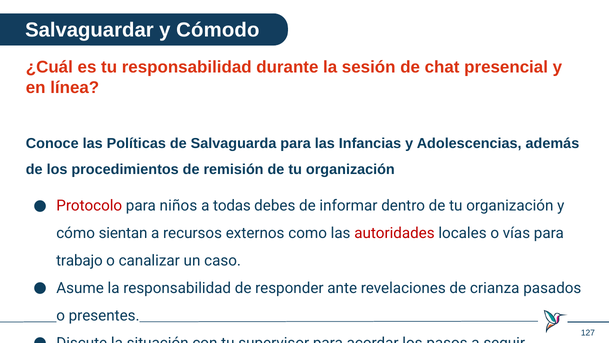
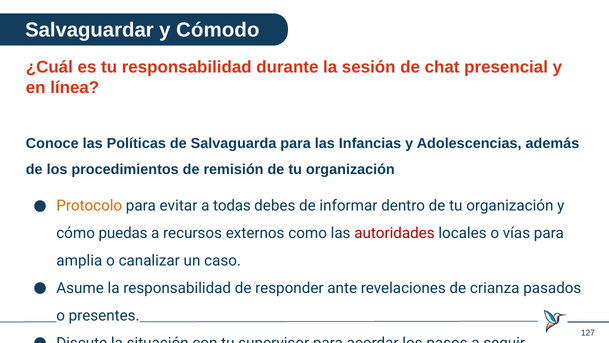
Protocolo colour: red -> orange
niños: niños -> evitar
sientan: sientan -> puedas
trabajo: trabajo -> amplia
